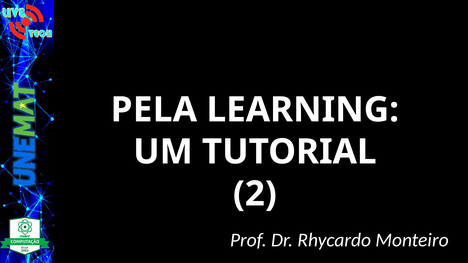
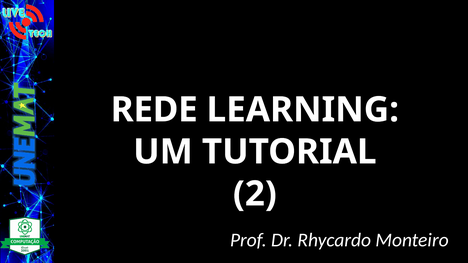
PELA: PELA -> REDE
